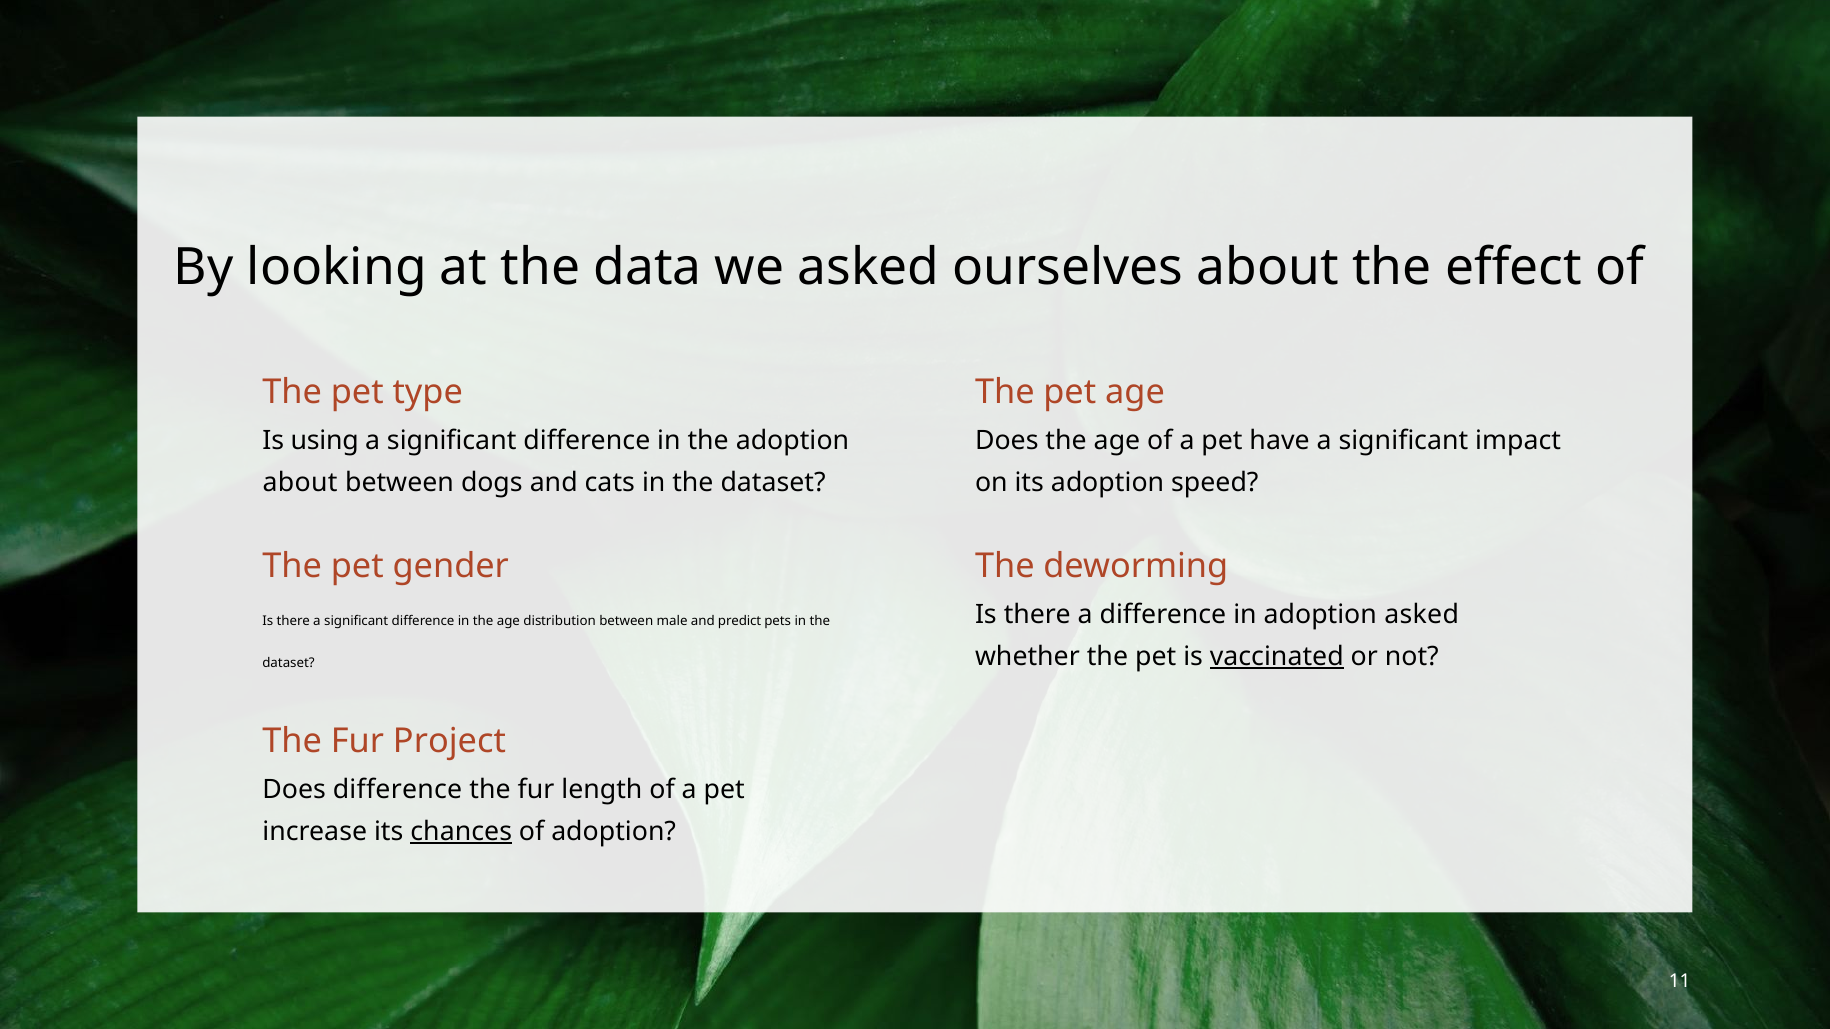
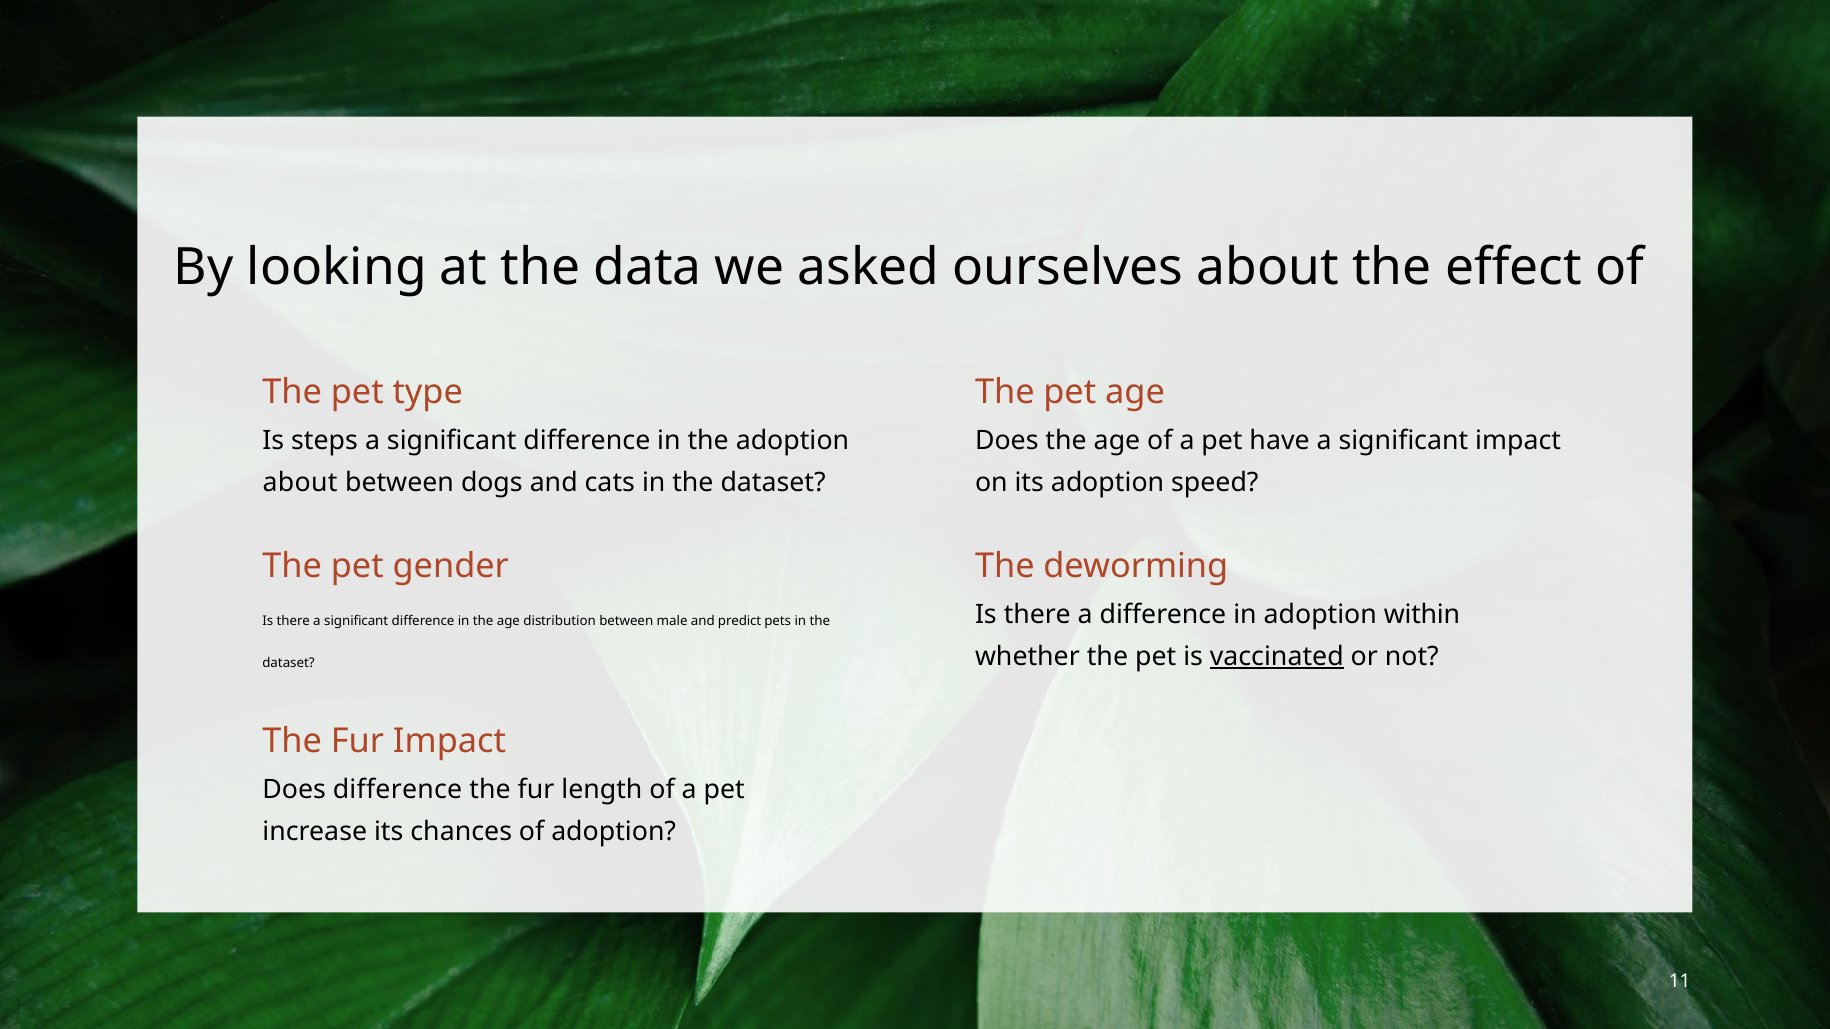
using: using -> steps
adoption asked: asked -> within
Fur Project: Project -> Impact
chances underline: present -> none
